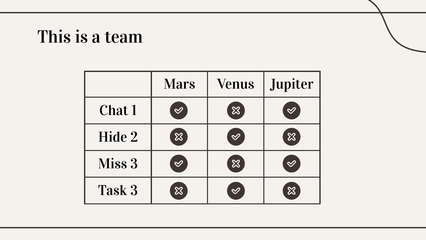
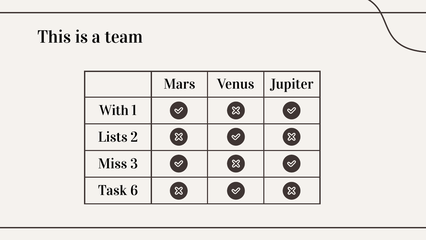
Chat: Chat -> With
Hide: Hide -> Lists
Task 3: 3 -> 6
